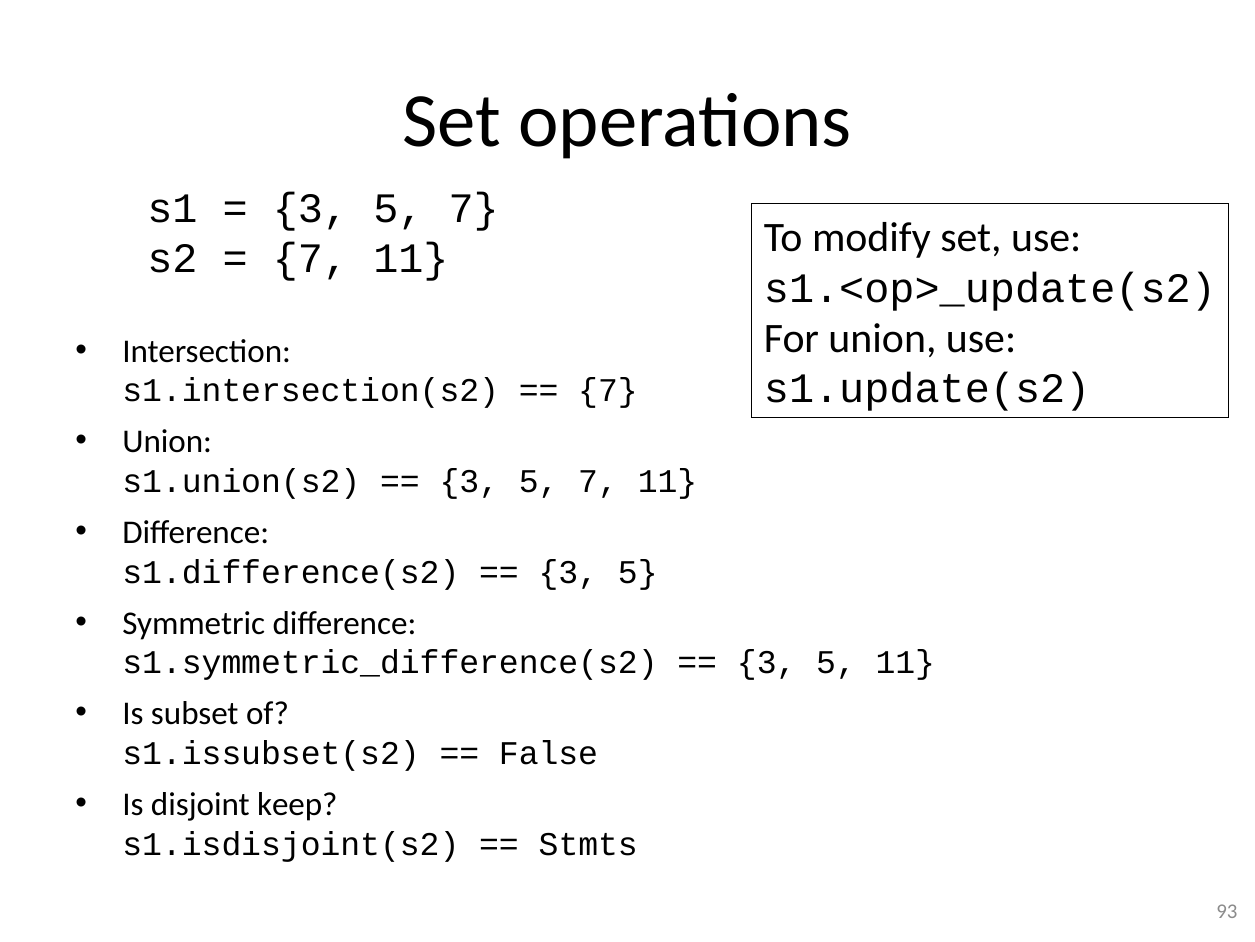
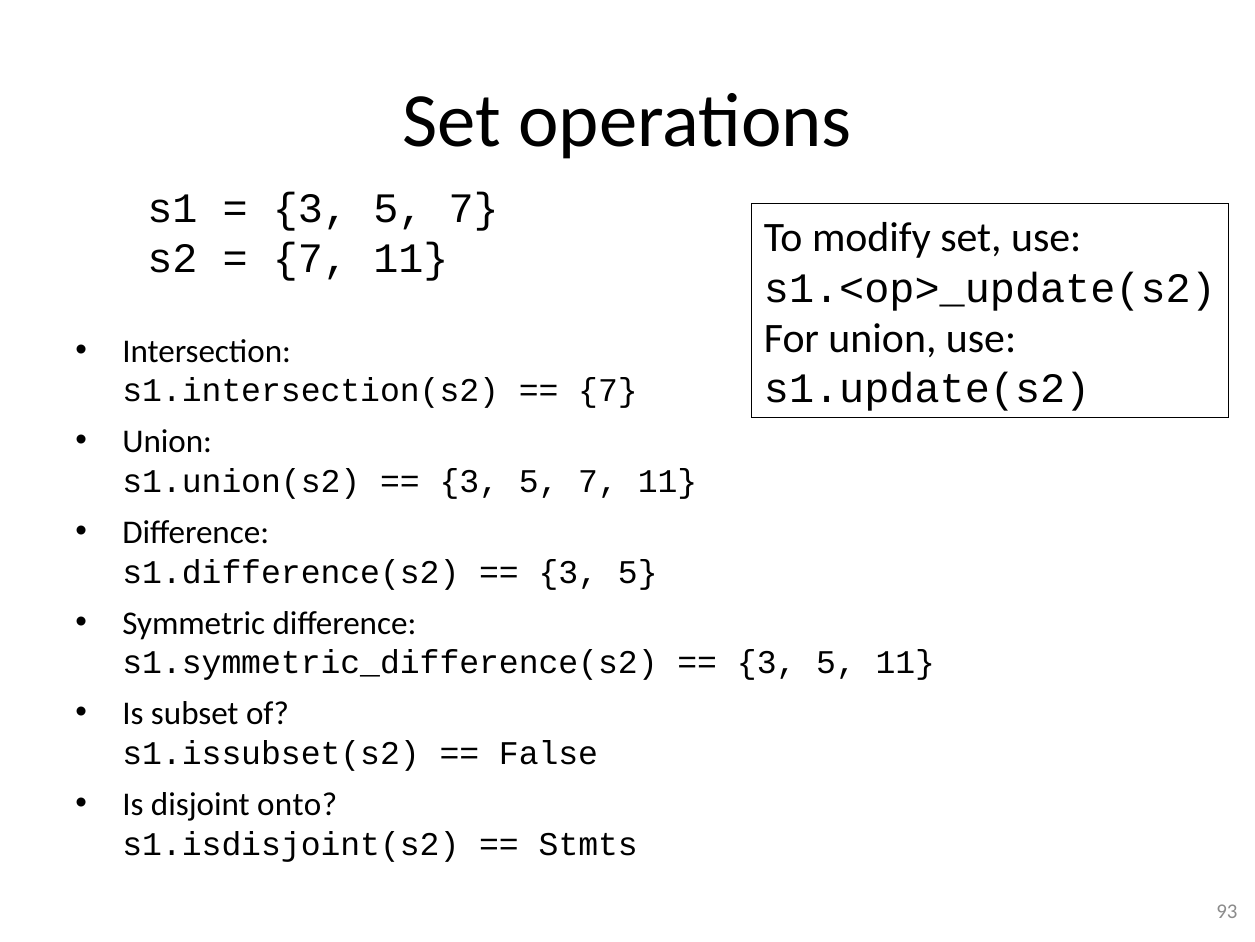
keep: keep -> onto
